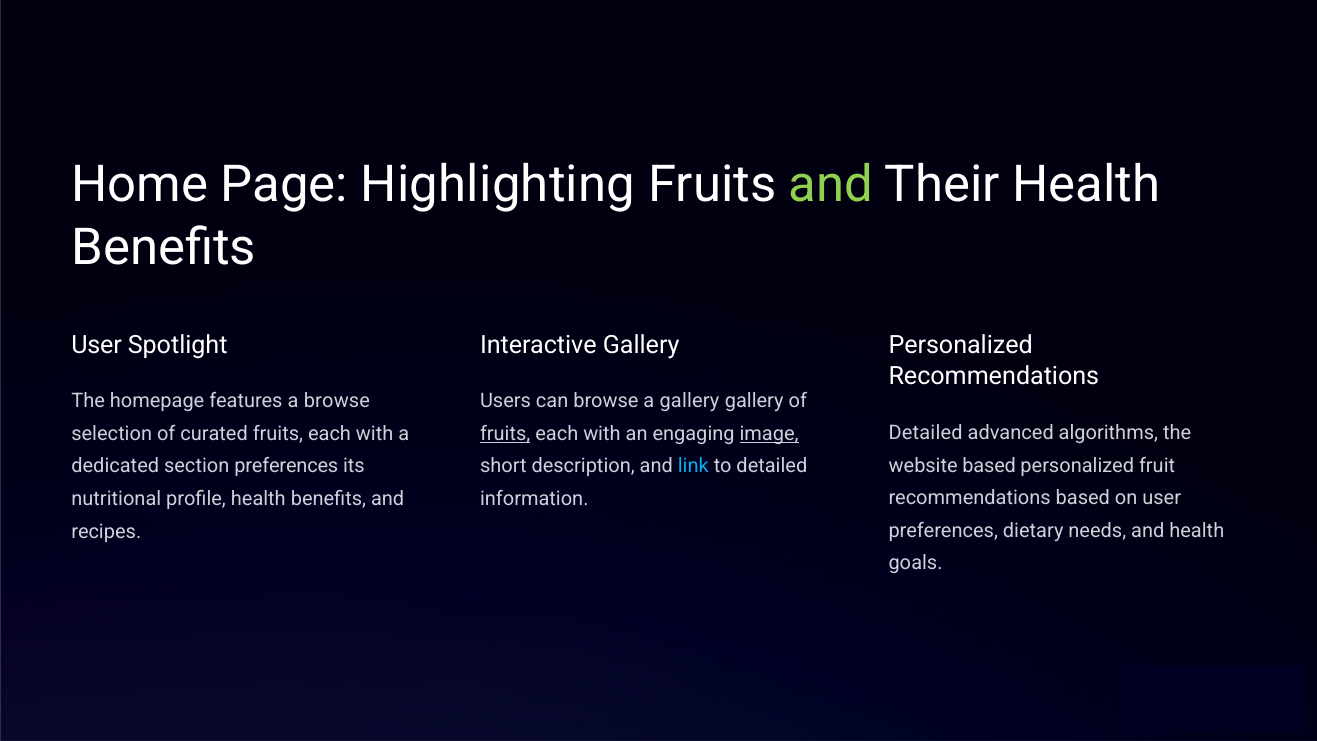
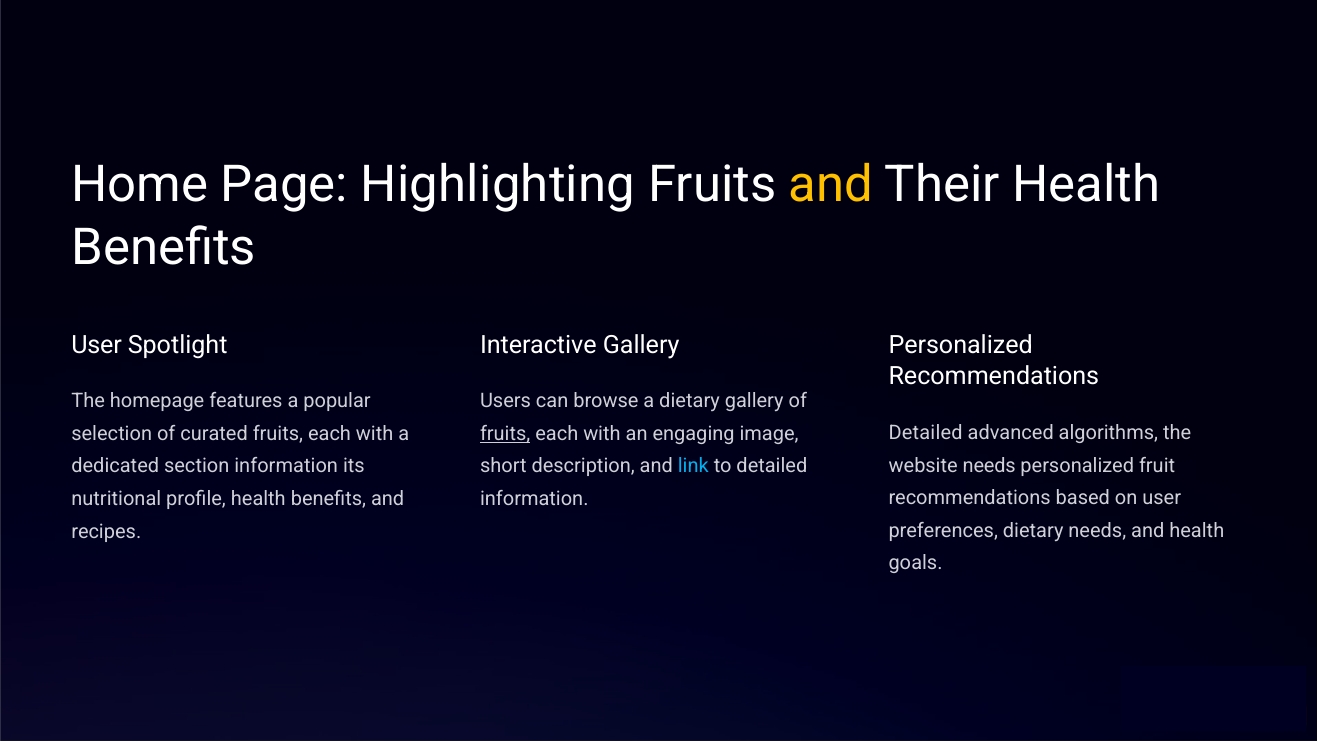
and at (831, 185) colour: light green -> yellow
a browse: browse -> popular
a gallery: gallery -> dietary
image underline: present -> none
website based: based -> needs
section preferences: preferences -> information
